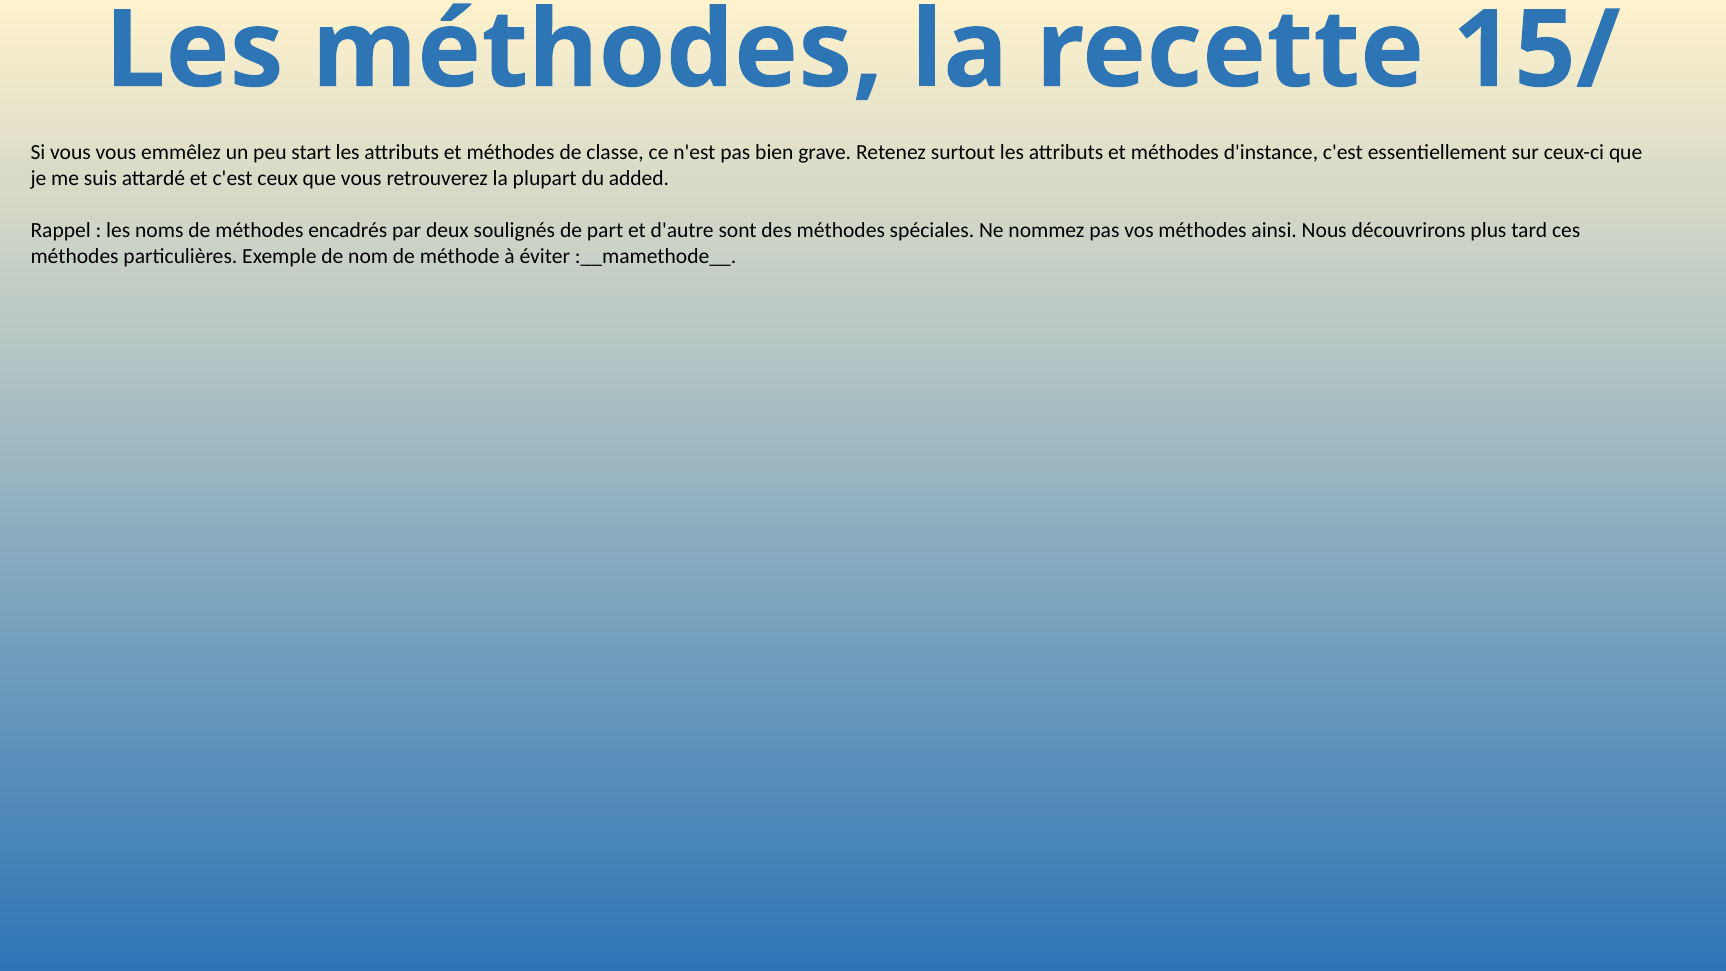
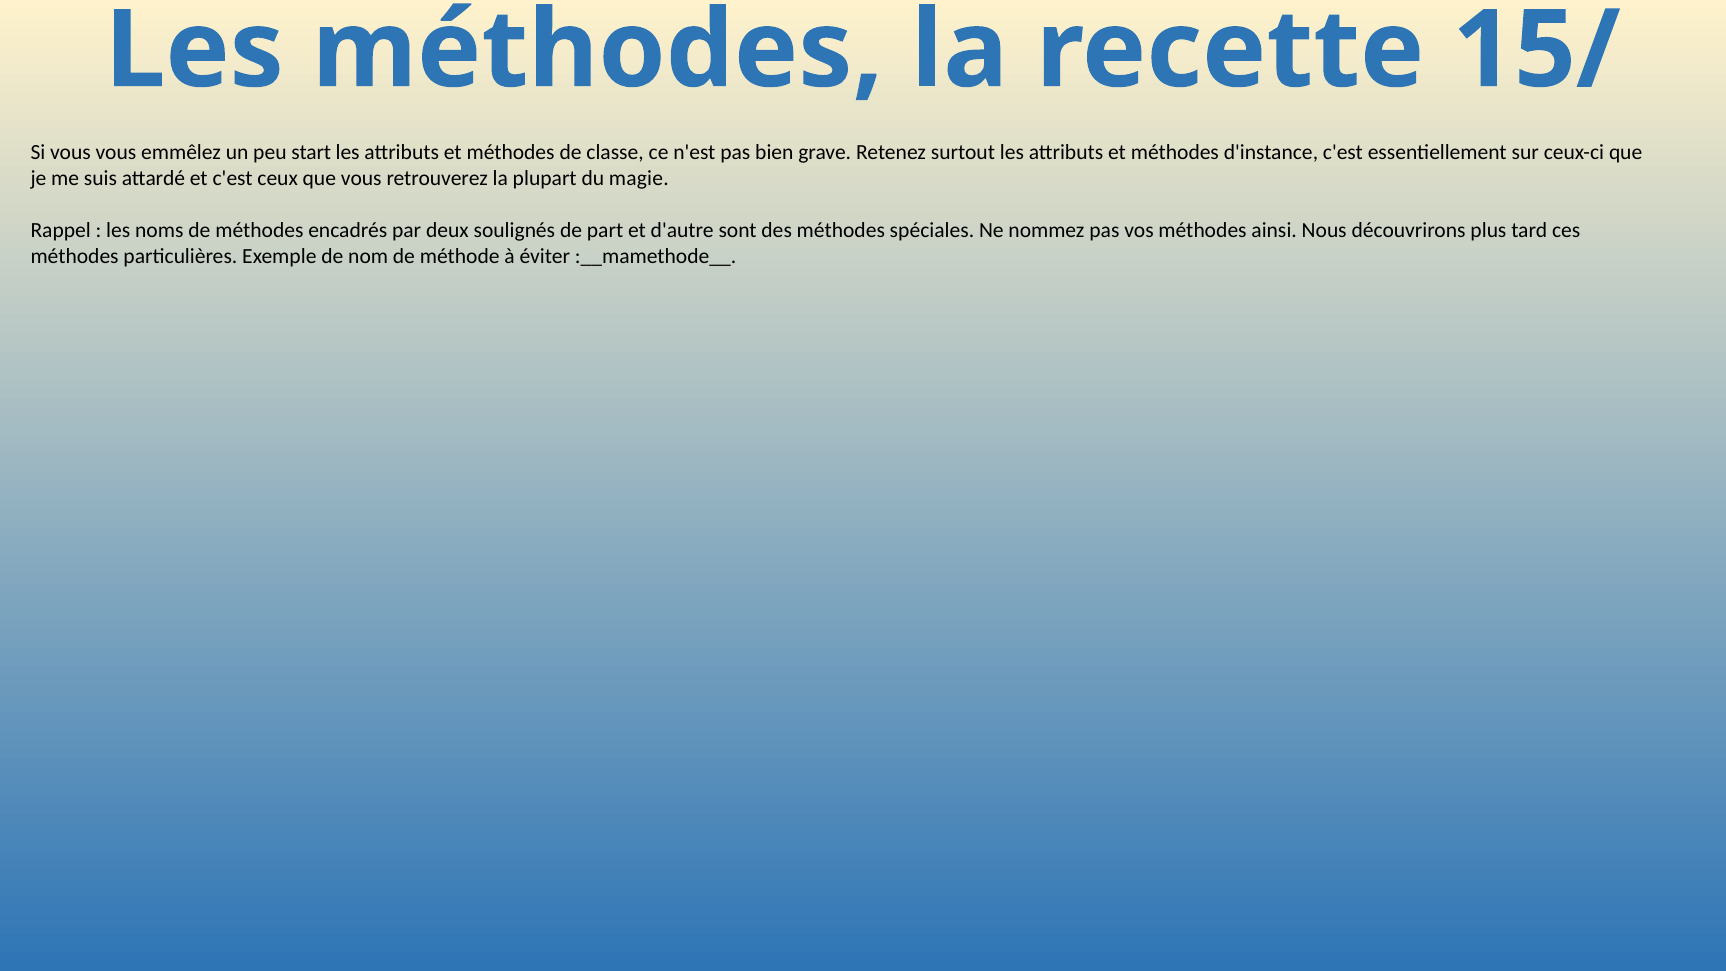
added: added -> magie
